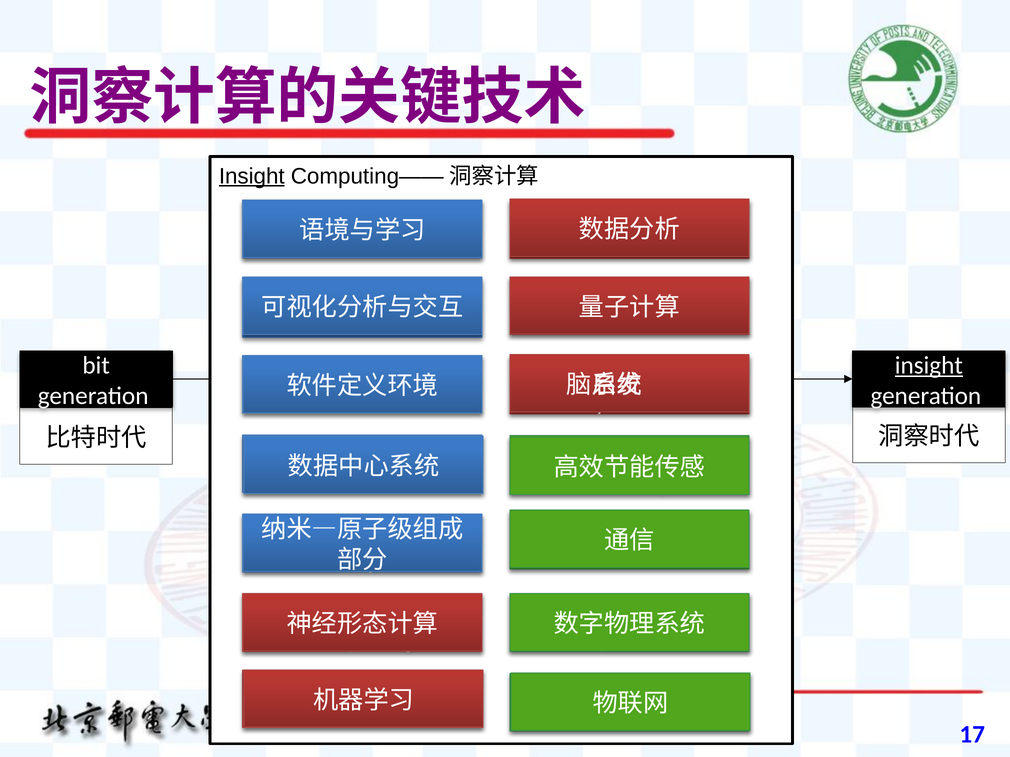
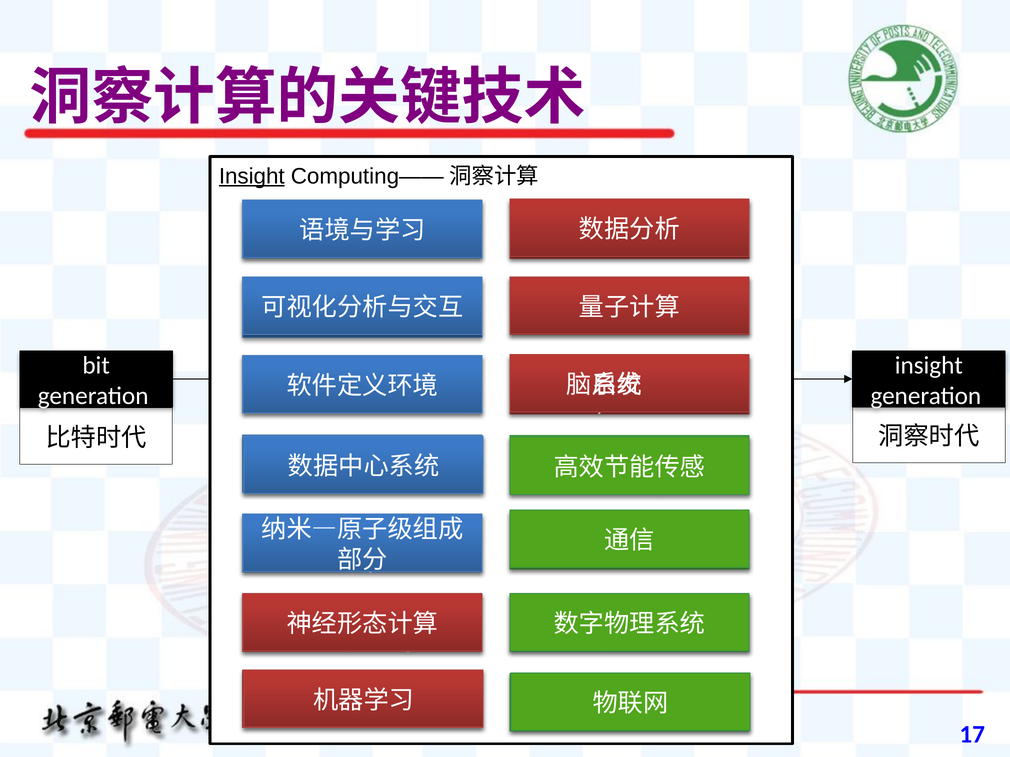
insight at (929, 366) underline: present -> none
